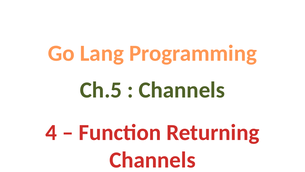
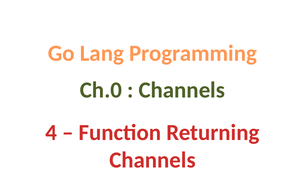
Ch.5: Ch.5 -> Ch.0
